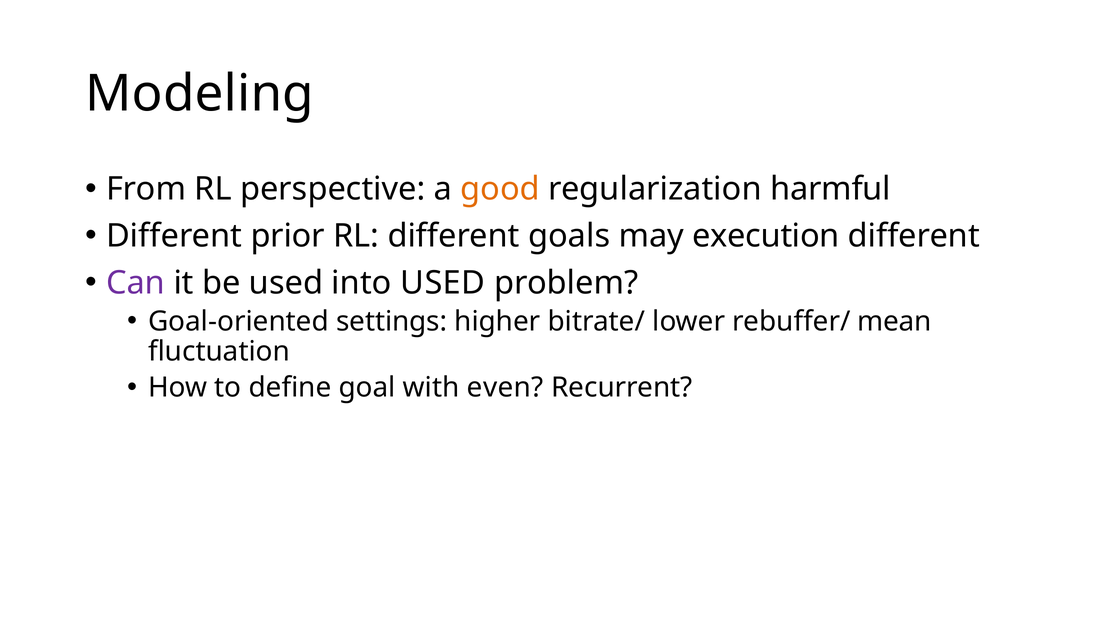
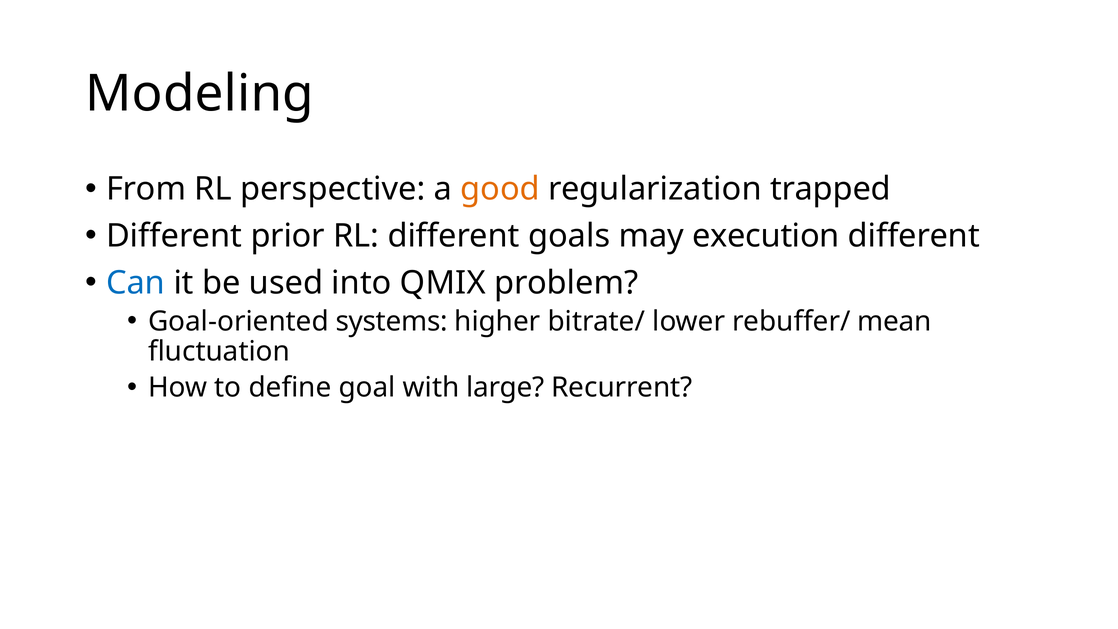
harmful: harmful -> trapped
Can colour: purple -> blue
into USED: USED -> QMIX
settings: settings -> systems
even: even -> large
